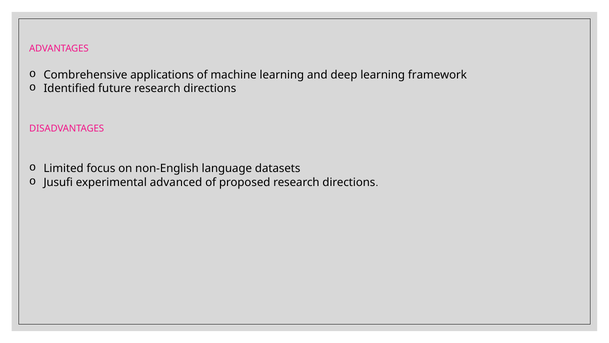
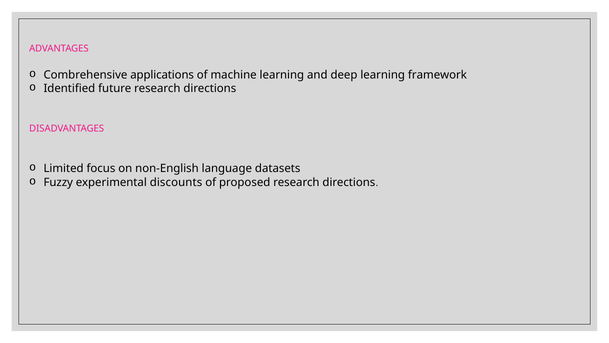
Jusufi: Jusufi -> Fuzzy
advanced: advanced -> discounts
